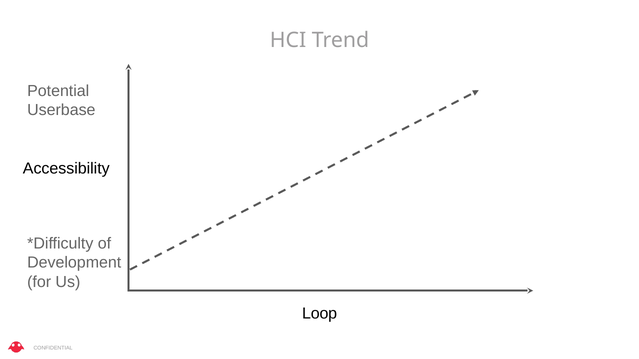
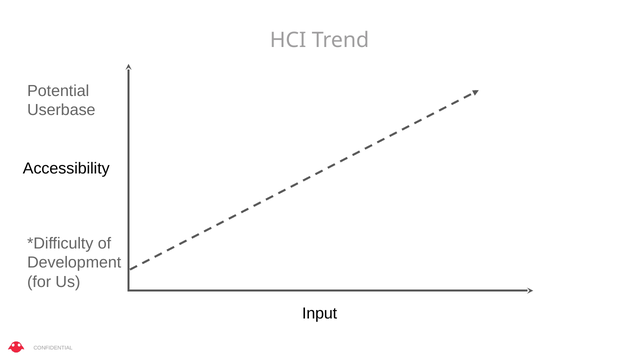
Loop: Loop -> Input
